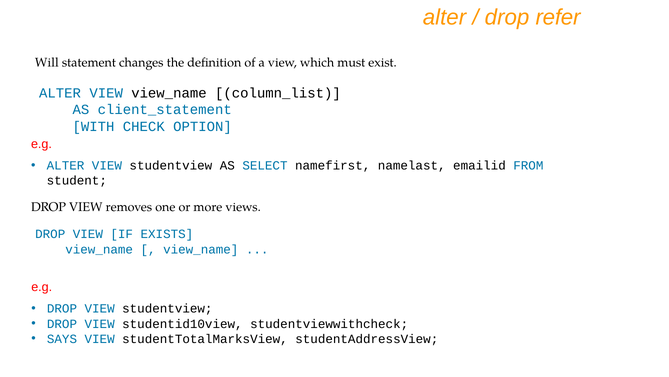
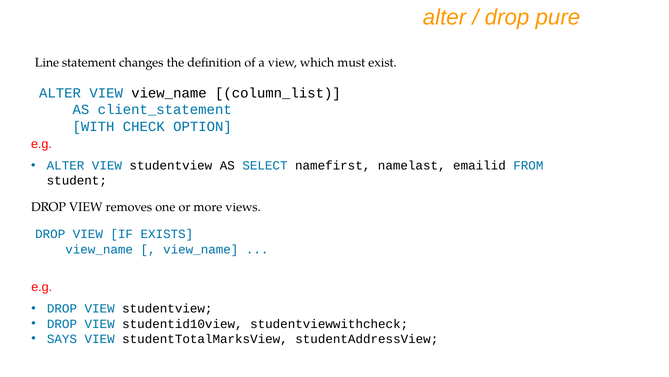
refer: refer -> pure
Will: Will -> Line
